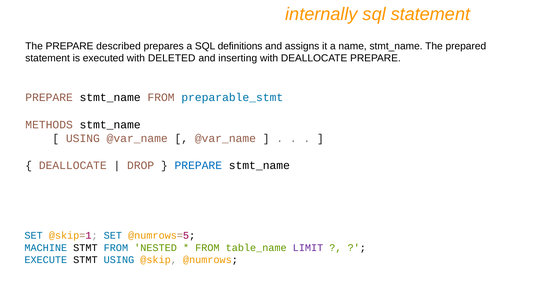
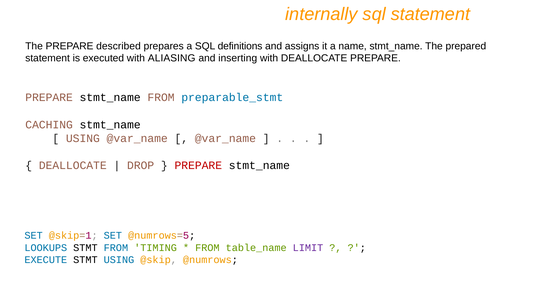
DELETED: DELETED -> ALIASING
METHODS: METHODS -> CACHING
PREPARE at (198, 165) colour: blue -> red
MACHINE: MACHINE -> LOOKUPS
NESTED: NESTED -> TIMING
